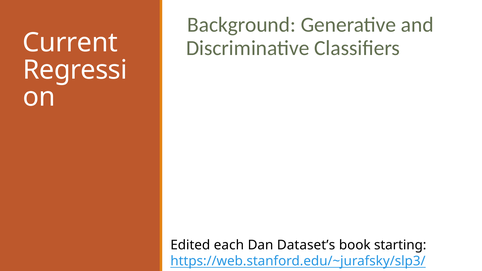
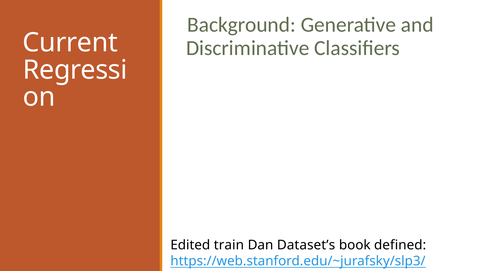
each: each -> train
starting: starting -> defined
